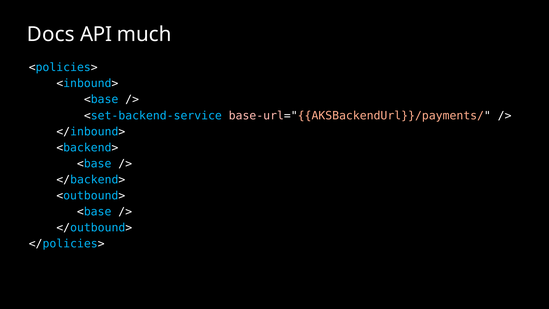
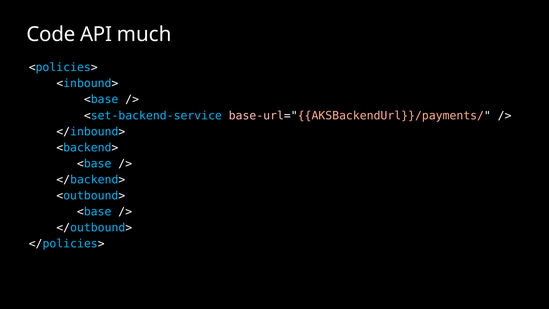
Docs: Docs -> Code
